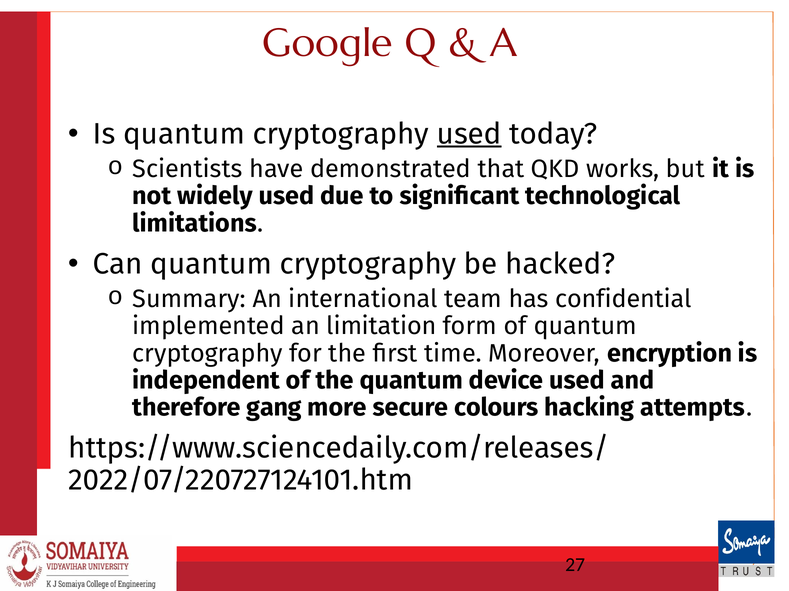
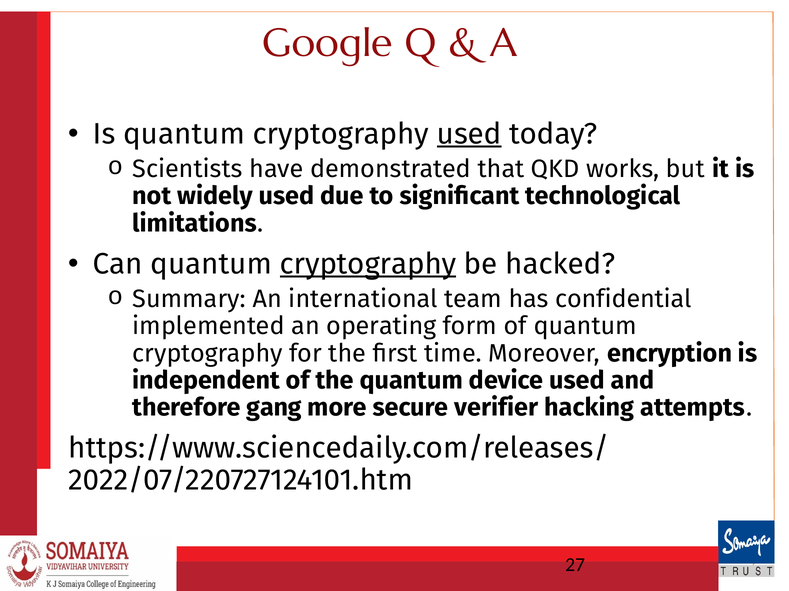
cryptography at (368, 264) underline: none -> present
limitation: limitation -> operating
colours: colours -> verifier
